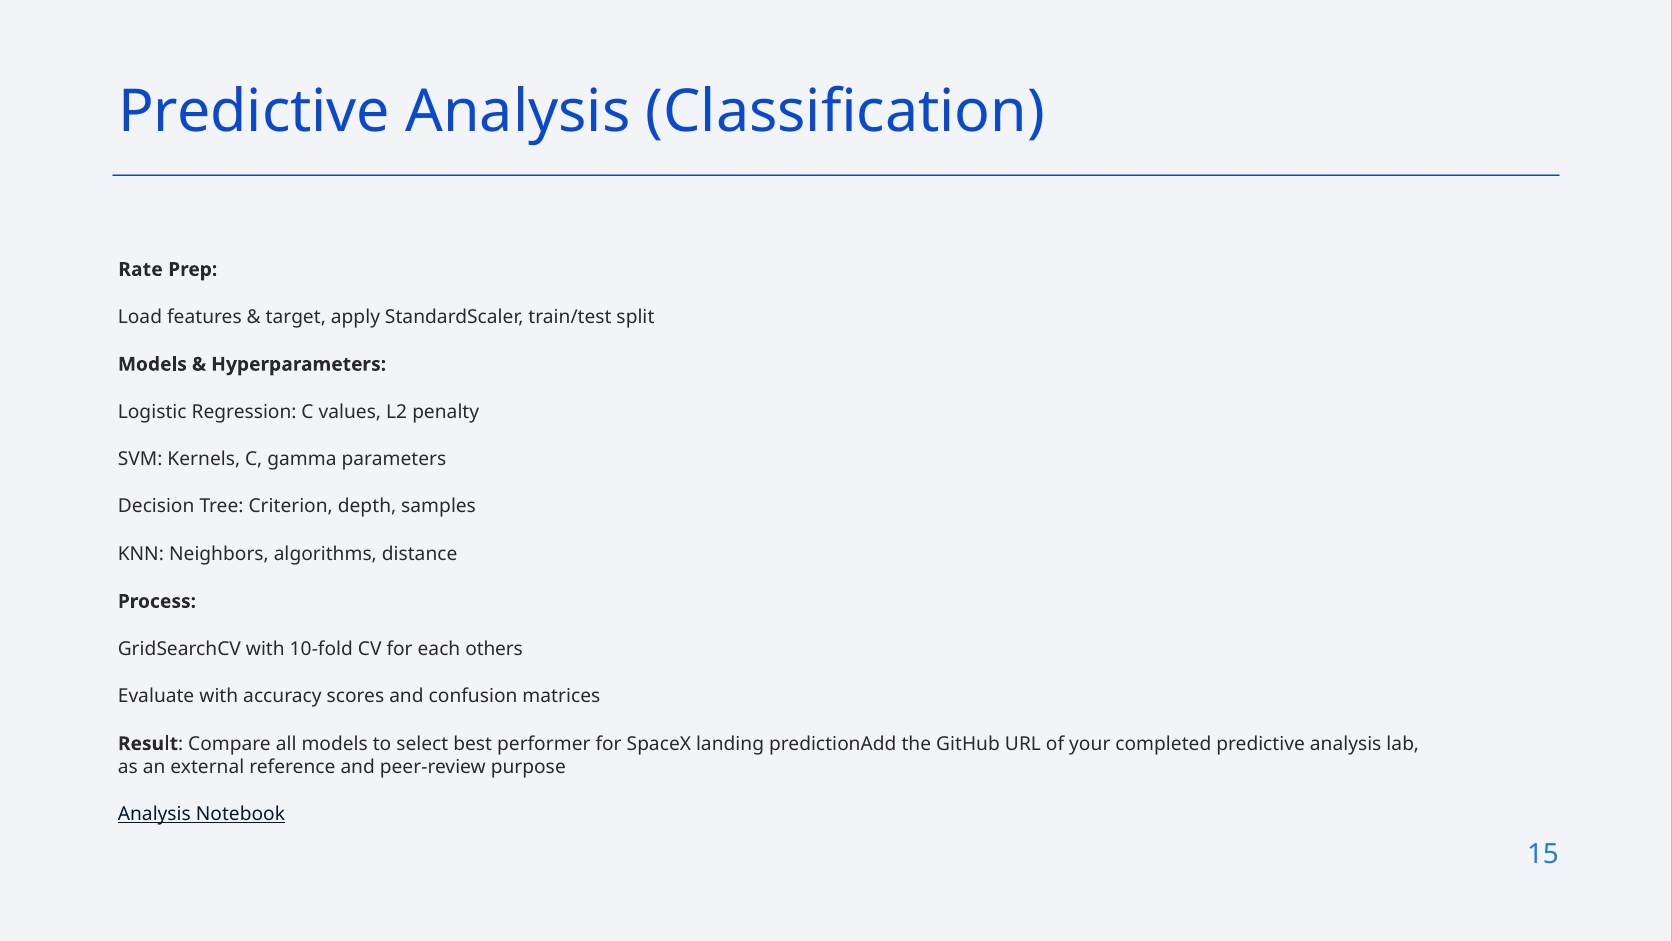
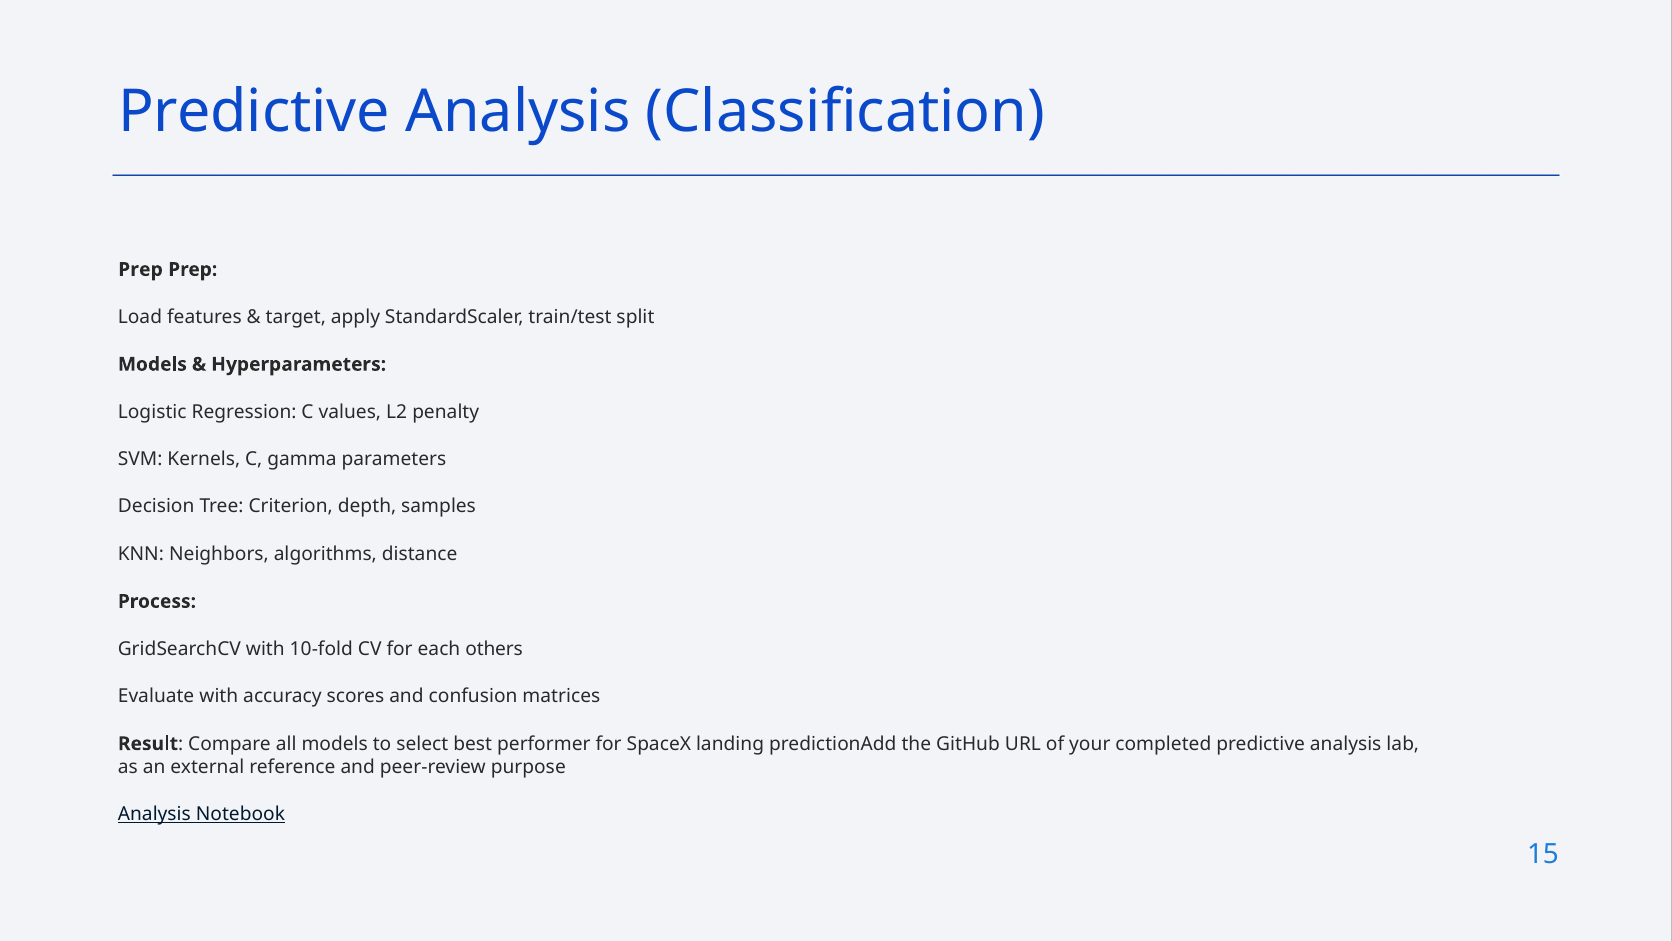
Rate at (141, 269): Rate -> Prep
